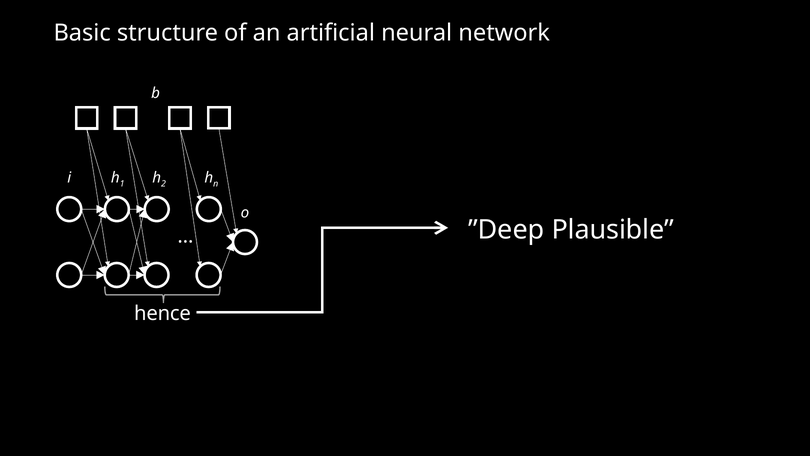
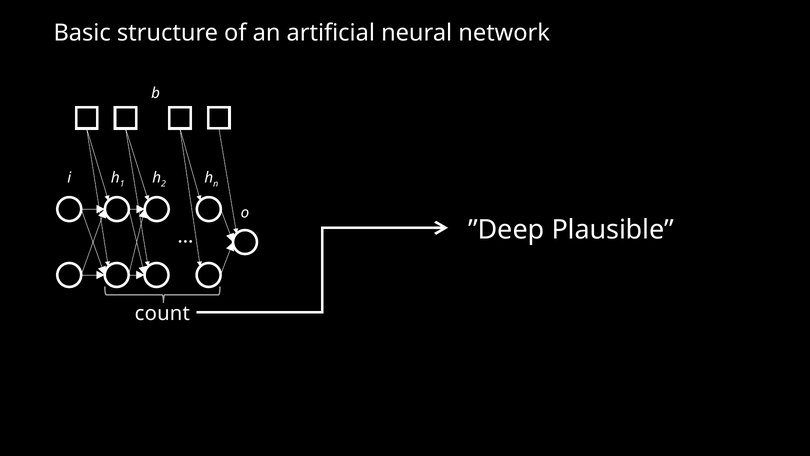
hence: hence -> count
